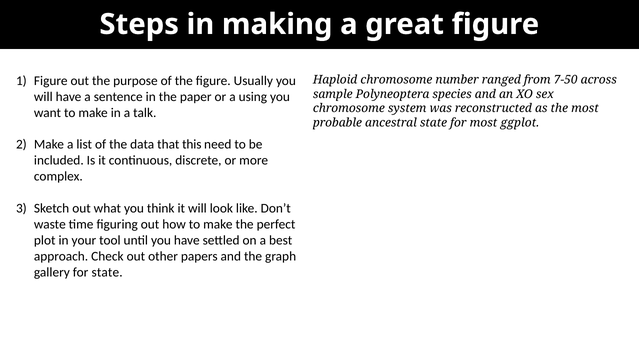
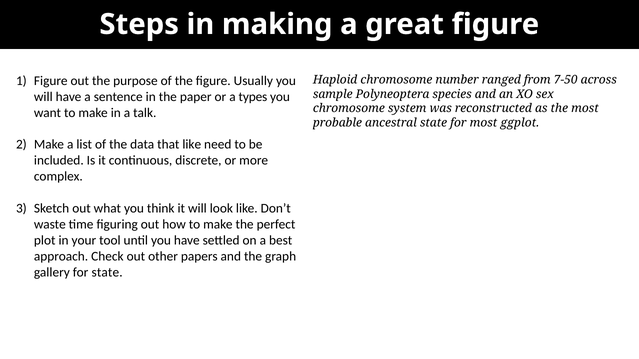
using: using -> types
that this: this -> like
